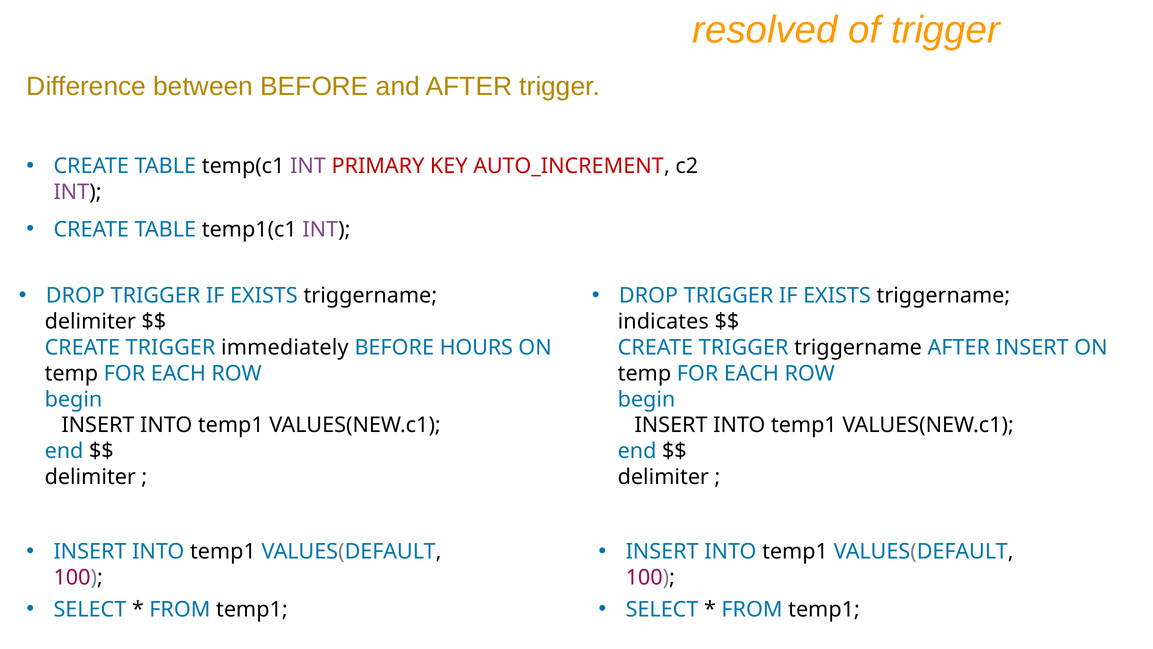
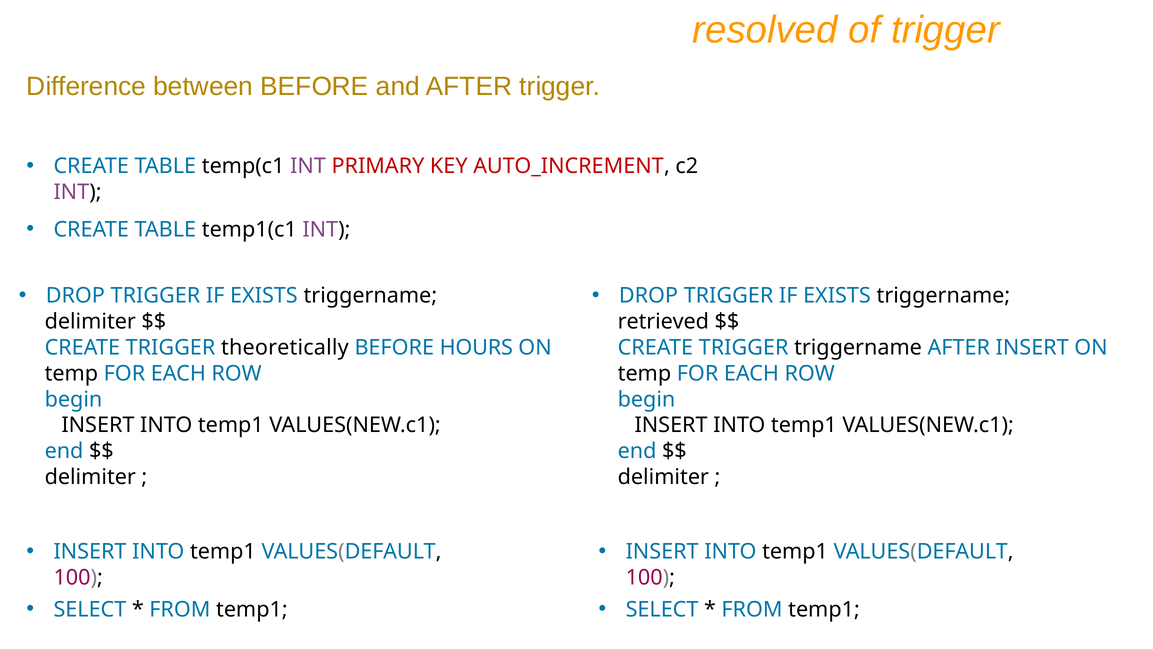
indicates: indicates -> retrieved
immediately: immediately -> theoretically
